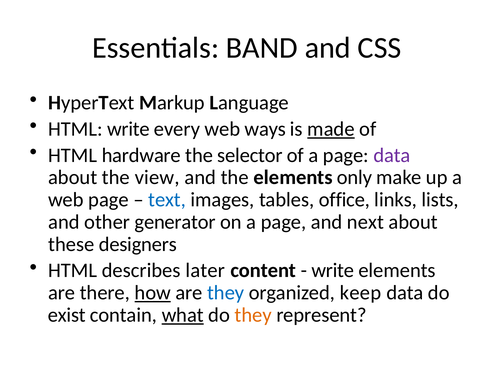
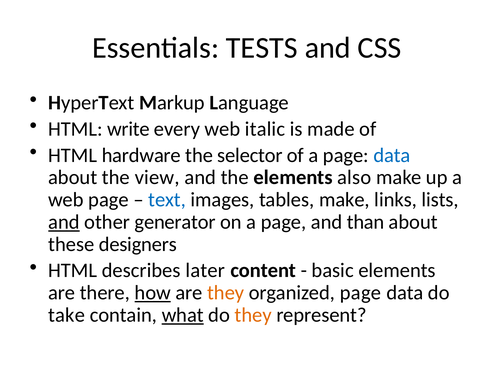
BAND: BAND -> TESTS
ways: ways -> italic
made underline: present -> none
data at (392, 155) colour: purple -> blue
only: only -> also
tables office: office -> make
and at (64, 222) underline: none -> present
next: next -> than
write at (333, 270): write -> basic
they at (226, 292) colour: blue -> orange
organized keep: keep -> page
exist: exist -> take
